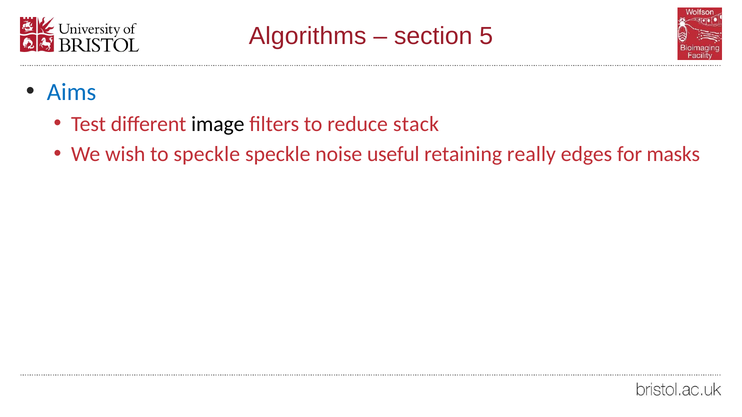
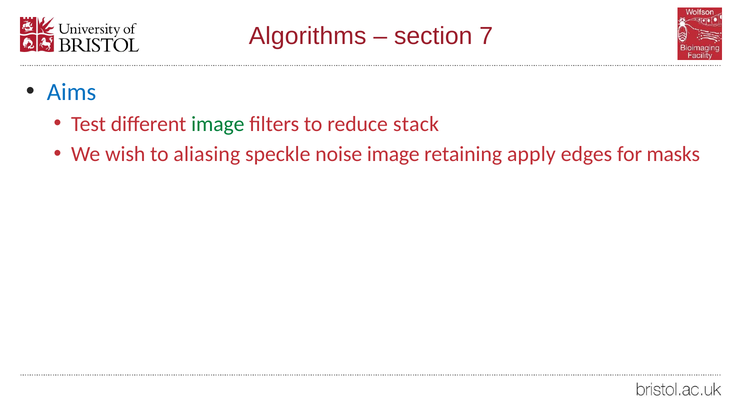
5: 5 -> 7
image at (218, 124) colour: black -> green
to speckle: speckle -> aliasing
noise useful: useful -> image
really: really -> apply
